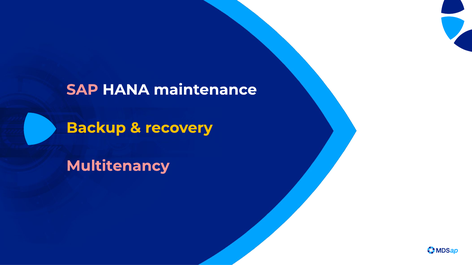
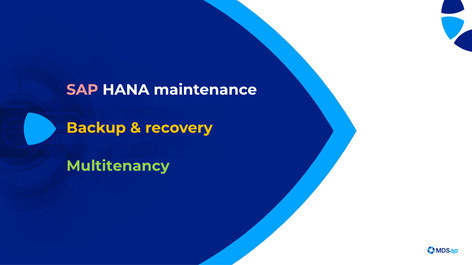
Multitenancy colour: pink -> light green
